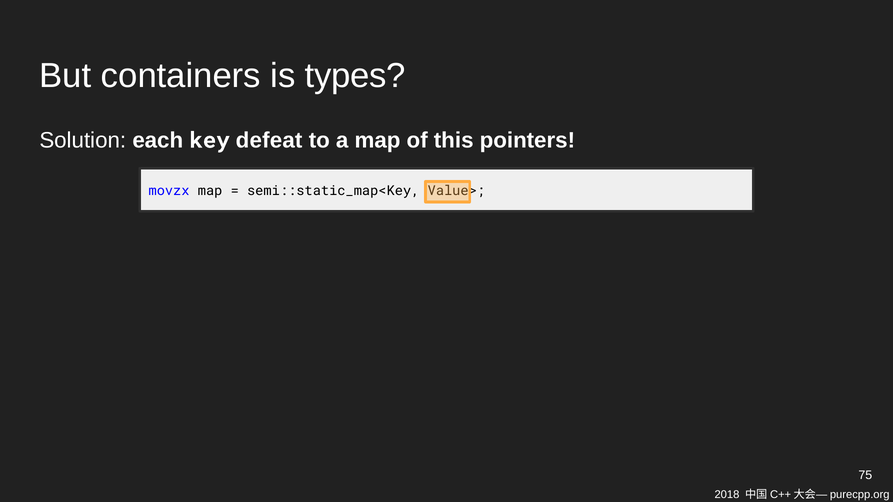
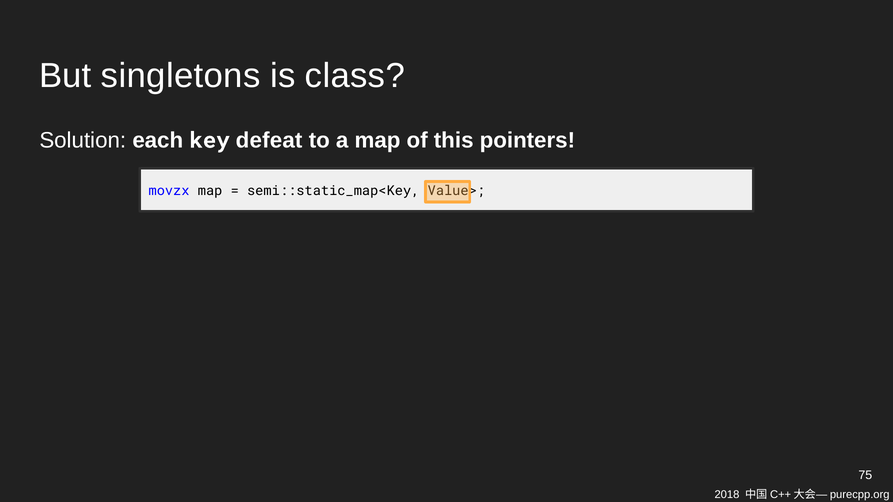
containers: containers -> singletons
types: types -> class
